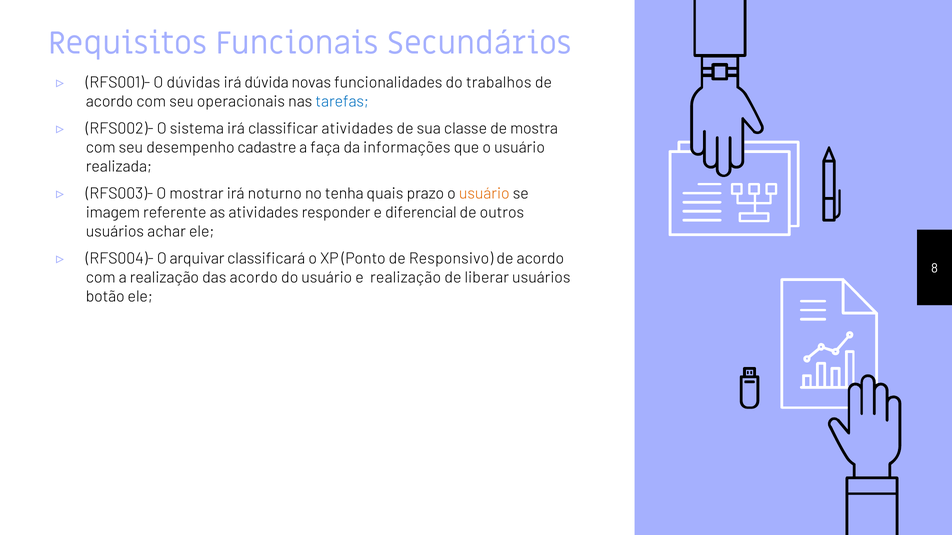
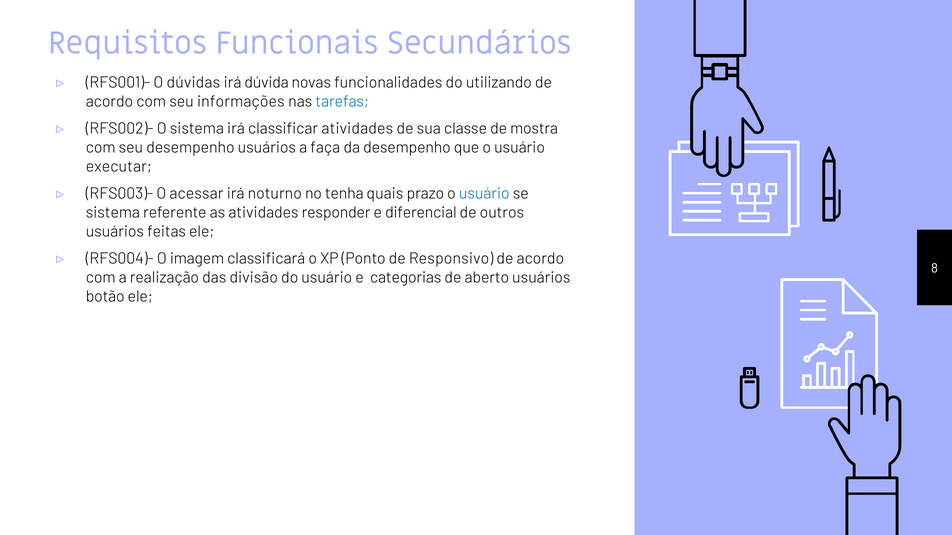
trabalhos: trabalhos -> utilizando
operacionais: operacionais -> informações
desempenho cadastre: cadastre -> usuários
da informações: informações -> desempenho
realizada: realizada -> executar
mostrar: mostrar -> acessar
usuário at (484, 194) colour: orange -> blue
imagem at (113, 213): imagem -> sistema
achar: achar -> feitas
arquivar: arquivar -> imagem
das acordo: acordo -> divisão
e realização: realização -> categorias
liberar: liberar -> aberto
